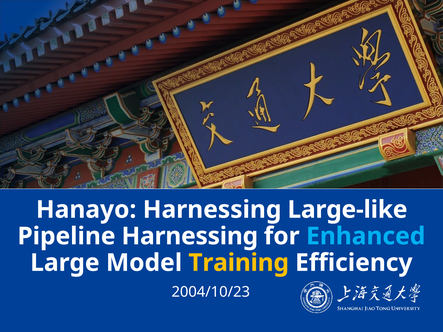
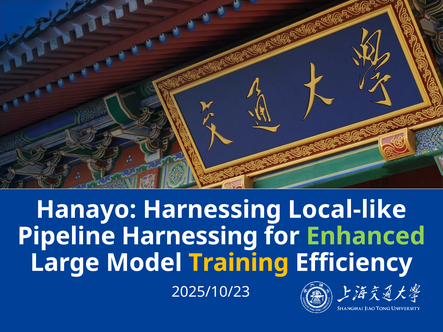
Large-like: Large-like -> Local-like
Enhanced colour: light blue -> light green
2004/10/23: 2004/10/23 -> 2025/10/23
